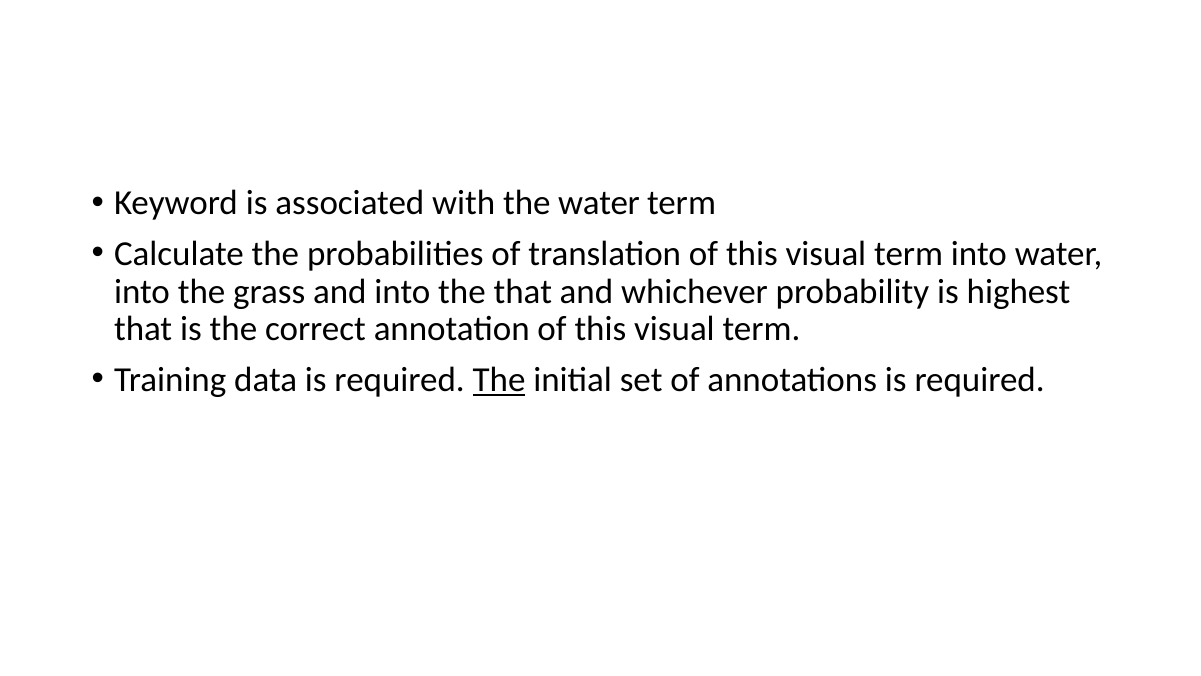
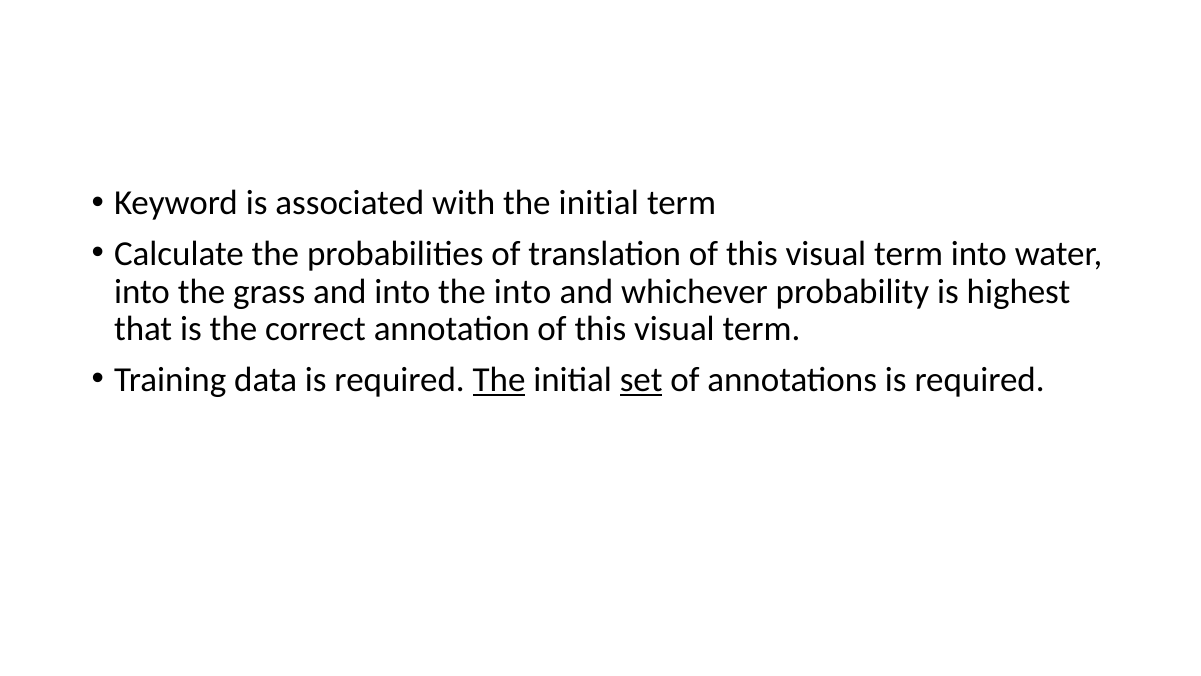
with the water: water -> initial
the that: that -> into
set underline: none -> present
